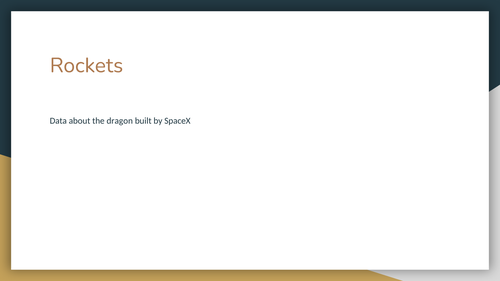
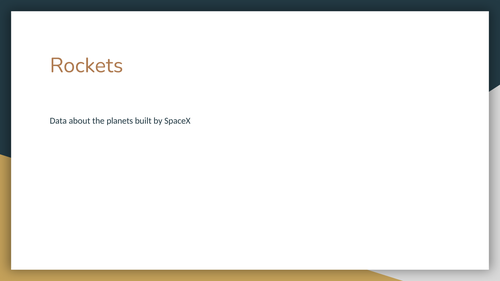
dragon: dragon -> planets
